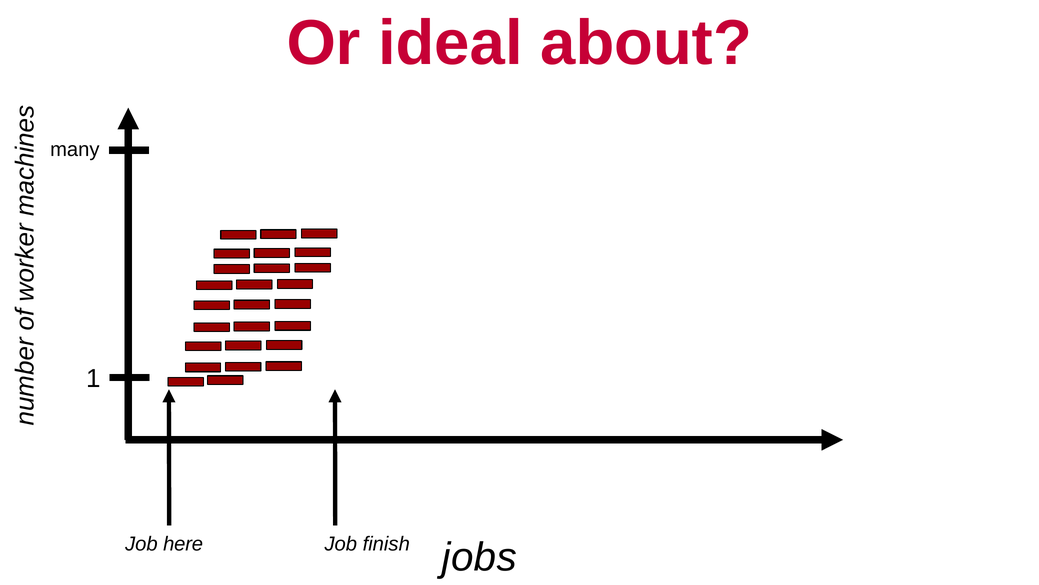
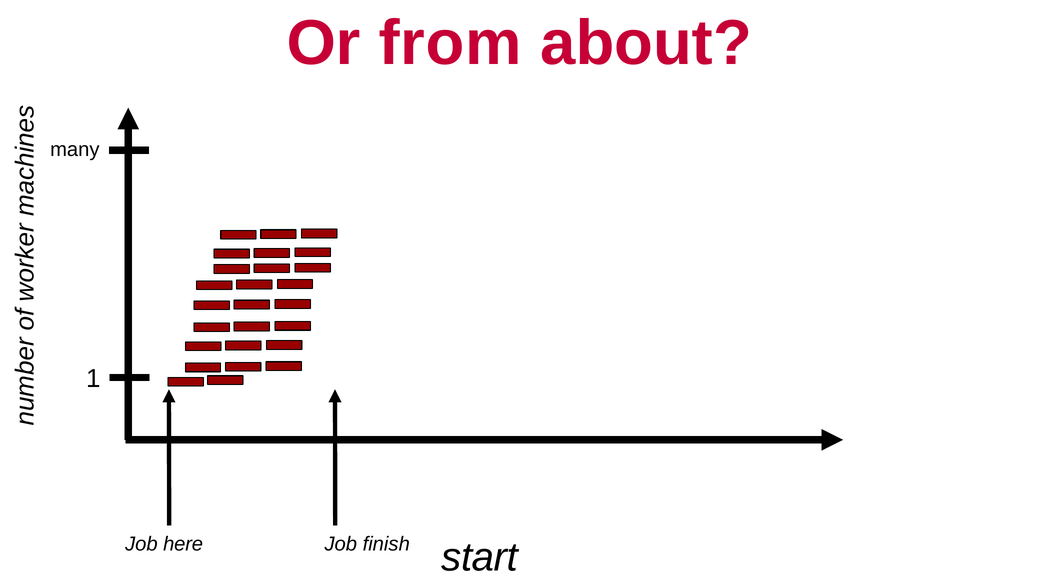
ideal: ideal -> from
jobs: jobs -> start
